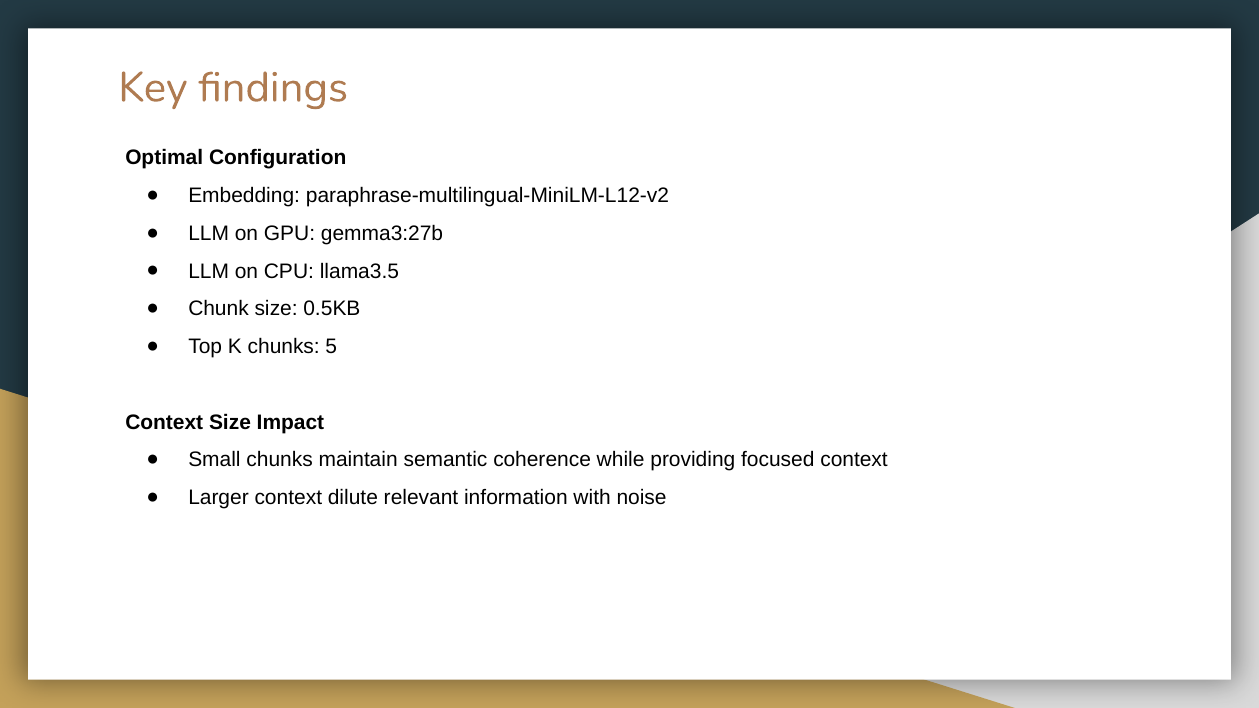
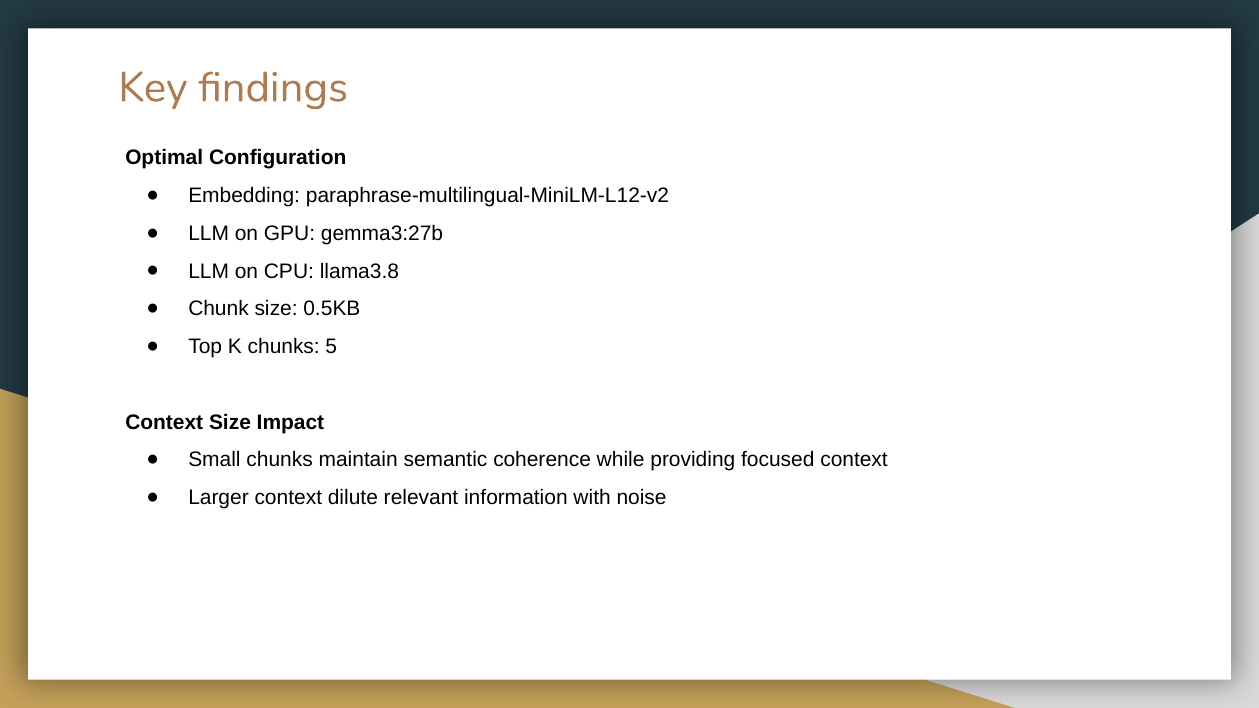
llama3.5: llama3.5 -> llama3.8
